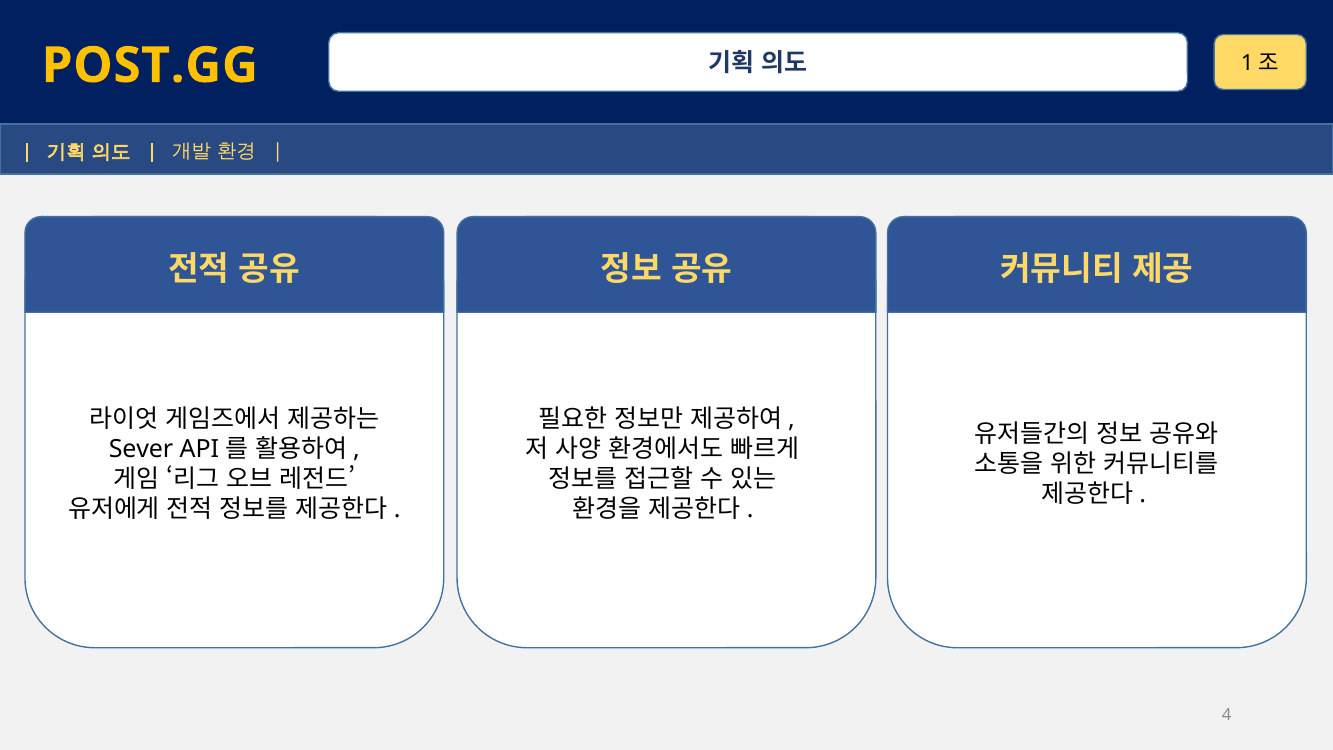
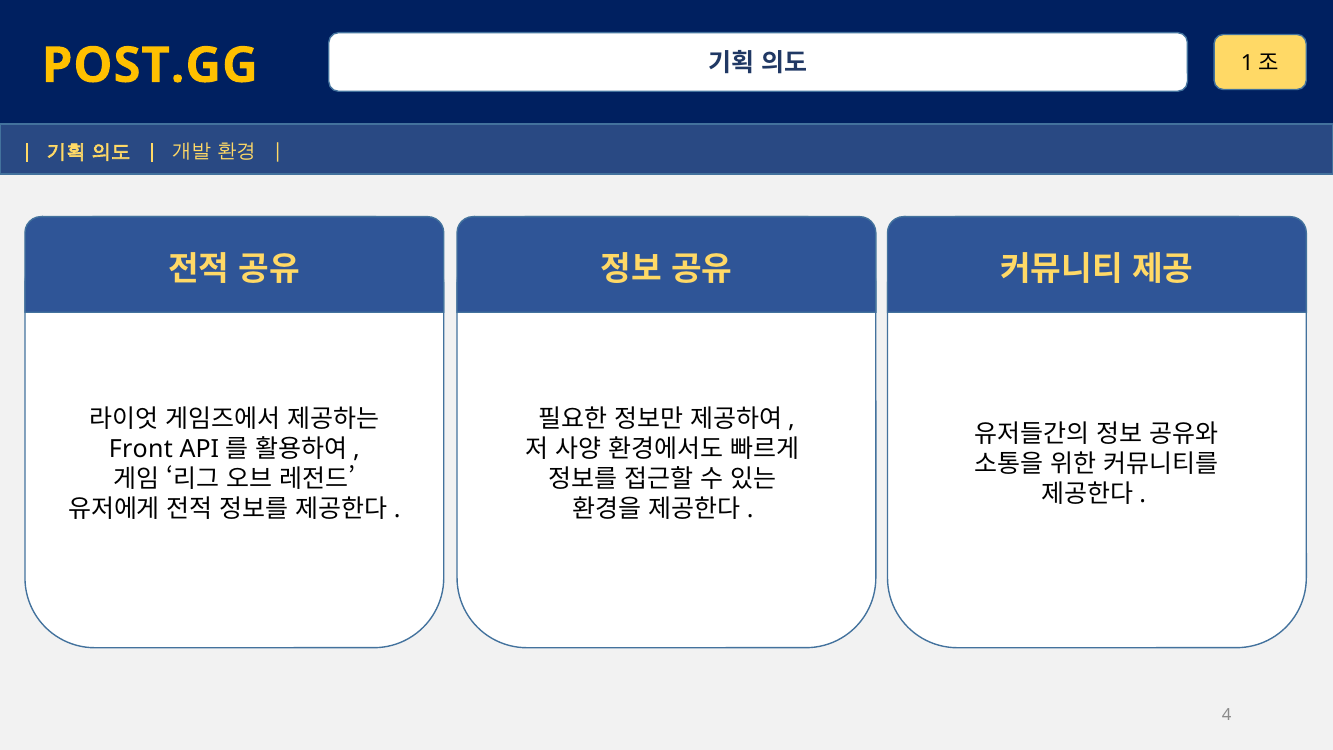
Sever: Sever -> Front
